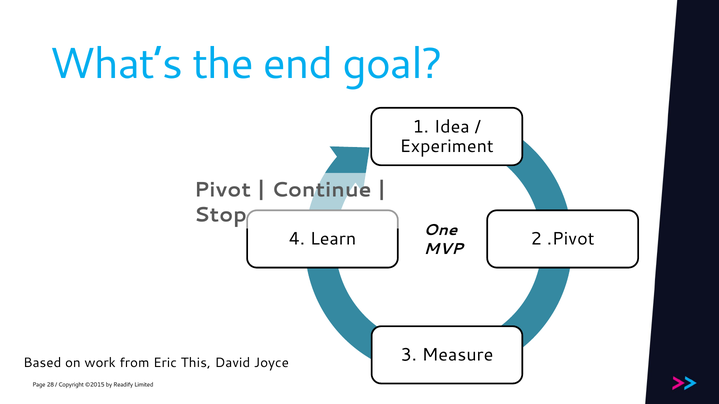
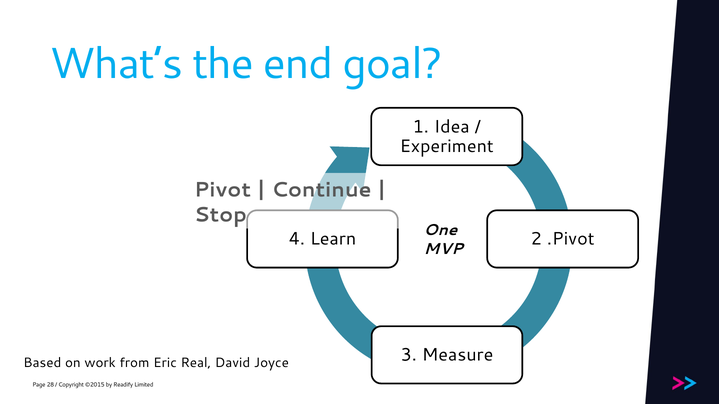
This: This -> Real
